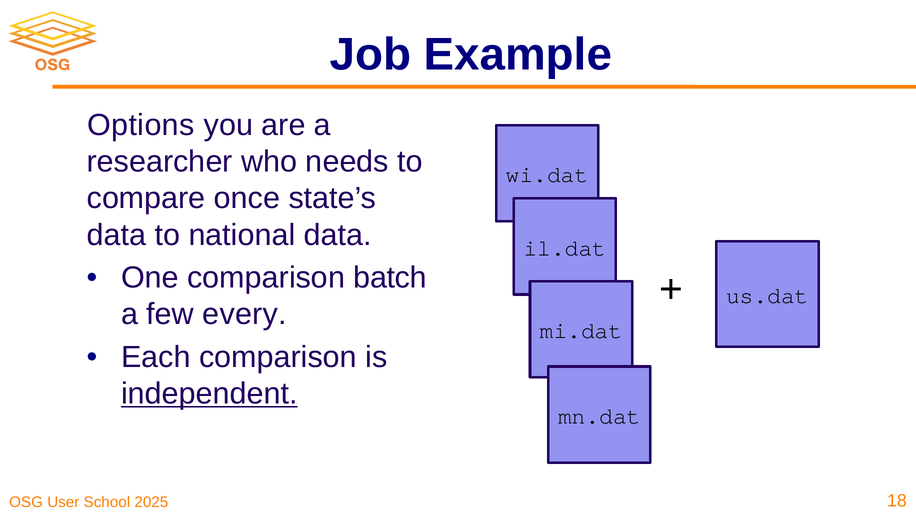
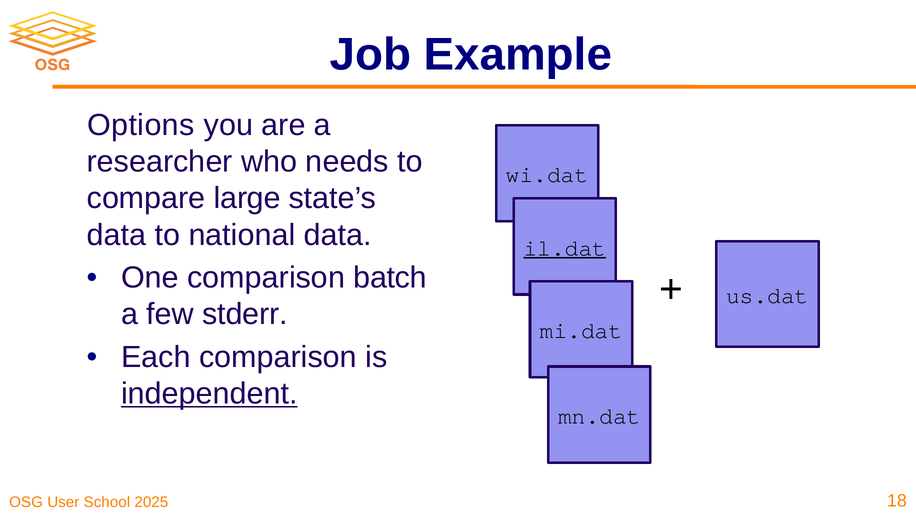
once: once -> large
il.dat underline: none -> present
every: every -> stderr
